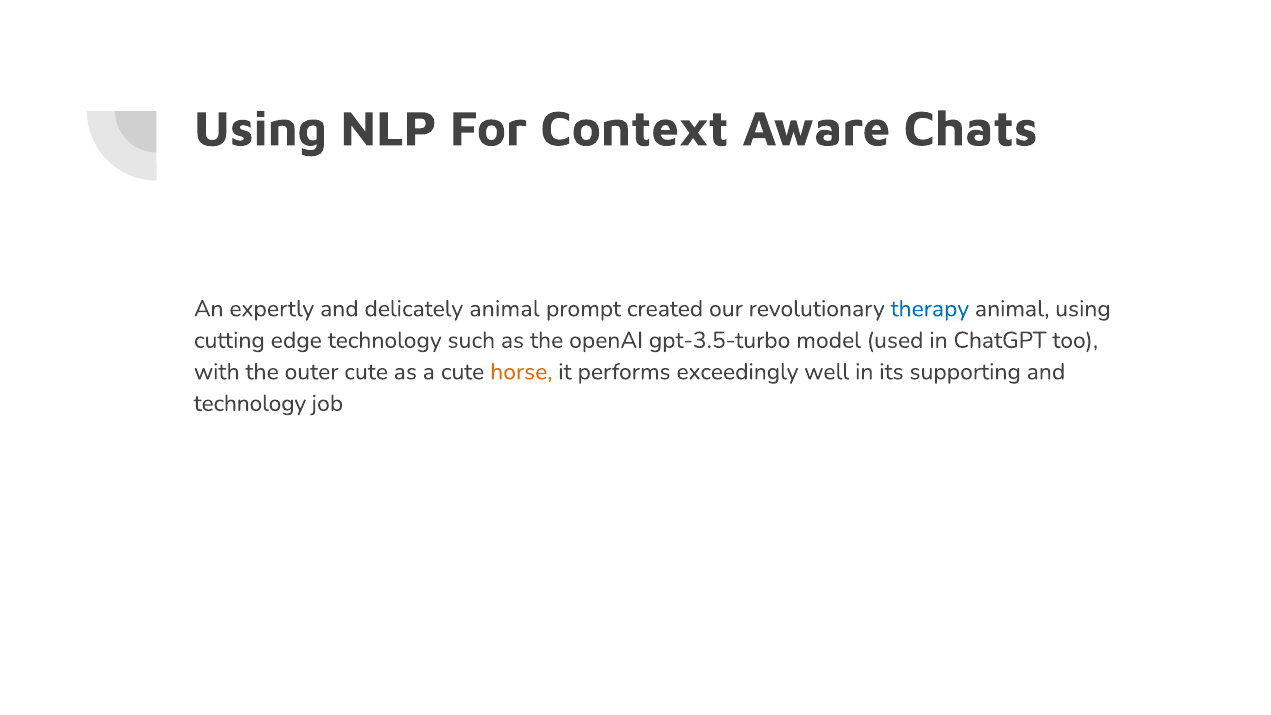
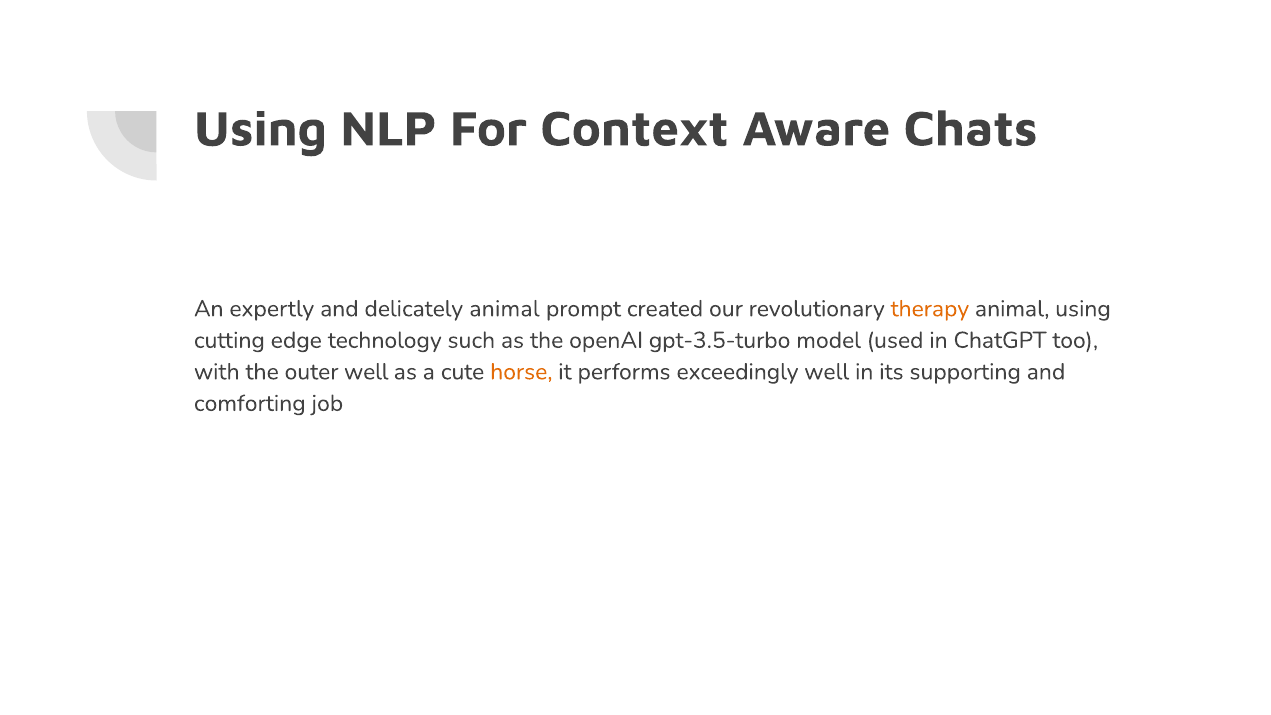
therapy colour: blue -> orange
outer cute: cute -> well
technology at (250, 403): technology -> comforting
